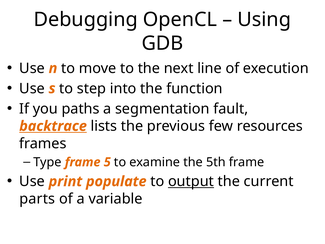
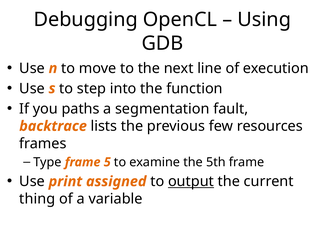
backtrace underline: present -> none
populate: populate -> assigned
parts: parts -> thing
